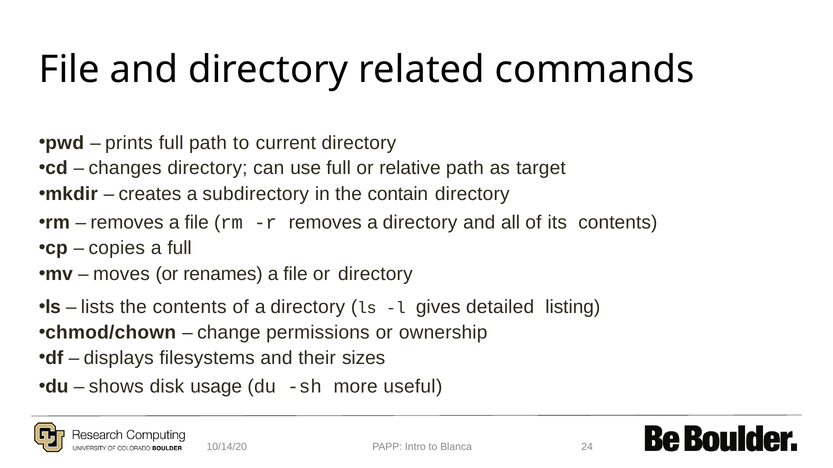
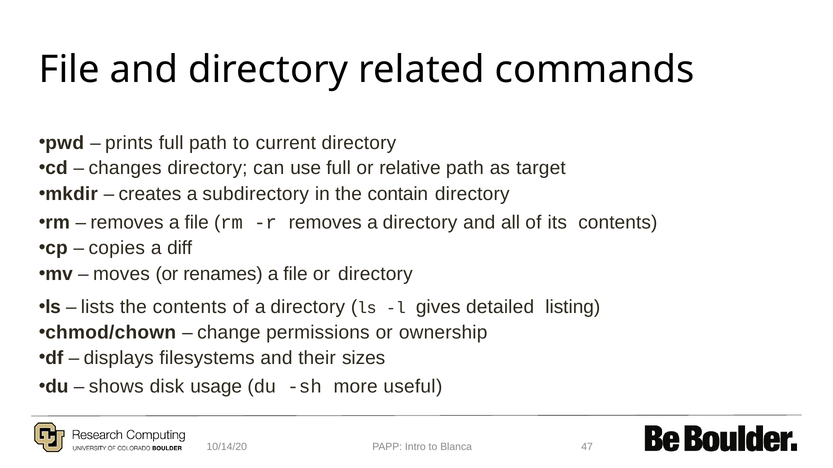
a full: full -> diff
24: 24 -> 47
